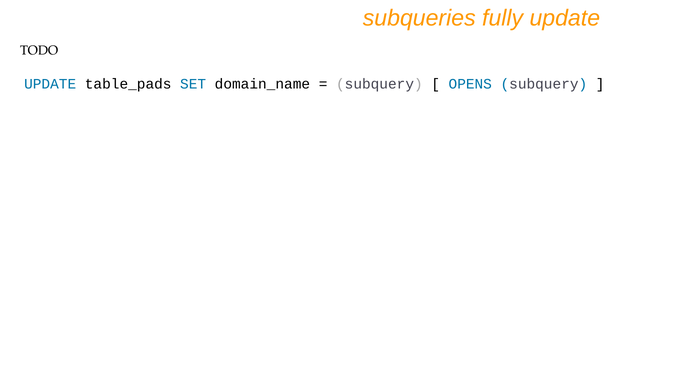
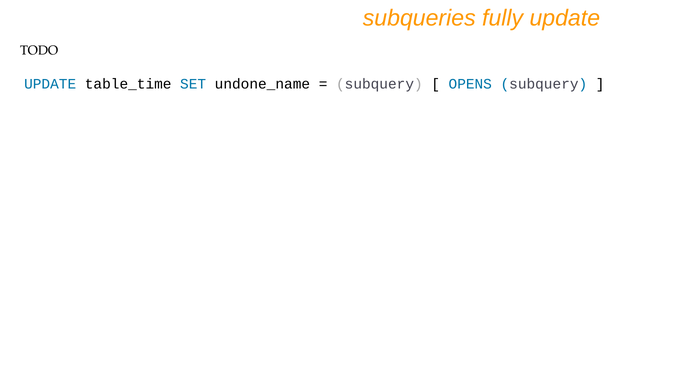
table_pads: table_pads -> table_time
domain_name: domain_name -> undone_name
